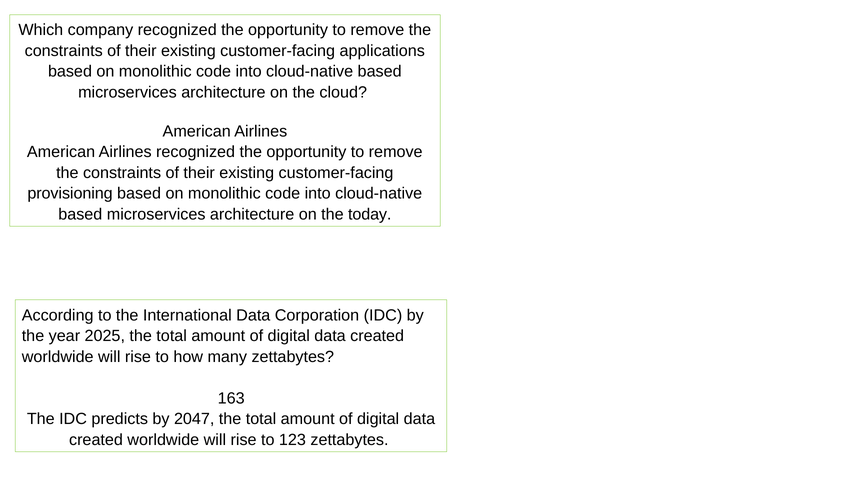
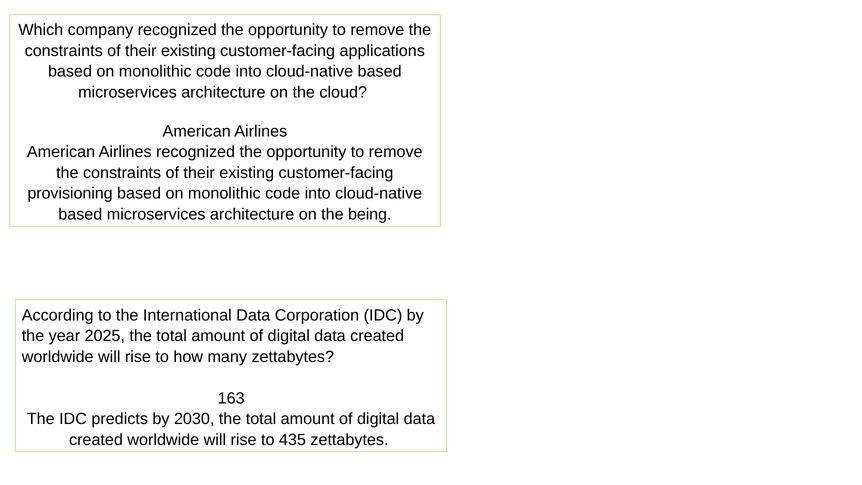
today: today -> being
2047: 2047 -> 2030
123: 123 -> 435
